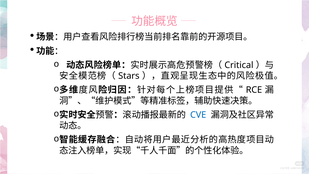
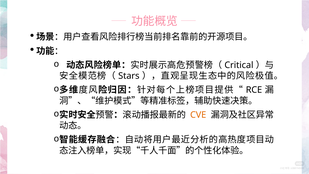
CVE colour: blue -> orange
